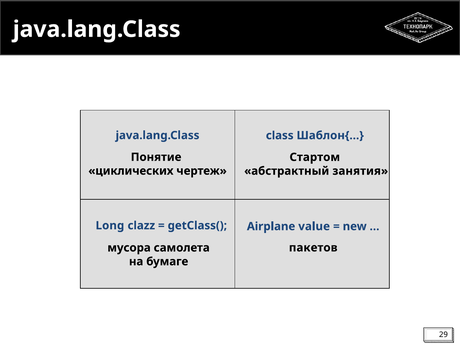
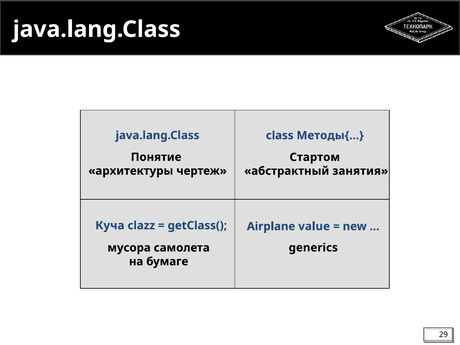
Шаблон{…: Шаблон{… -> Методы{…
циклических: циклических -> архитектуры
Long: Long -> Куча
пакетов: пакетов -> generics
